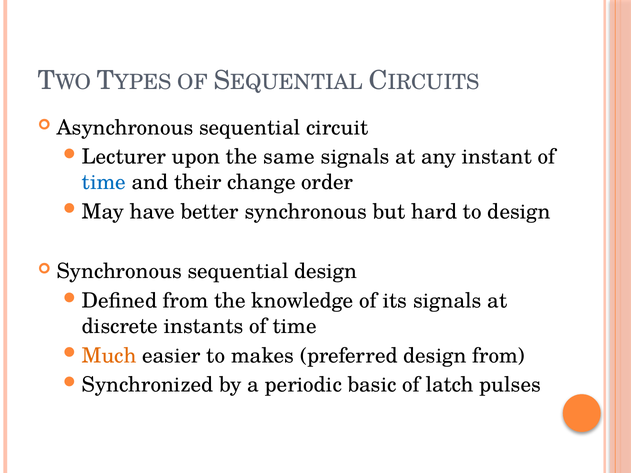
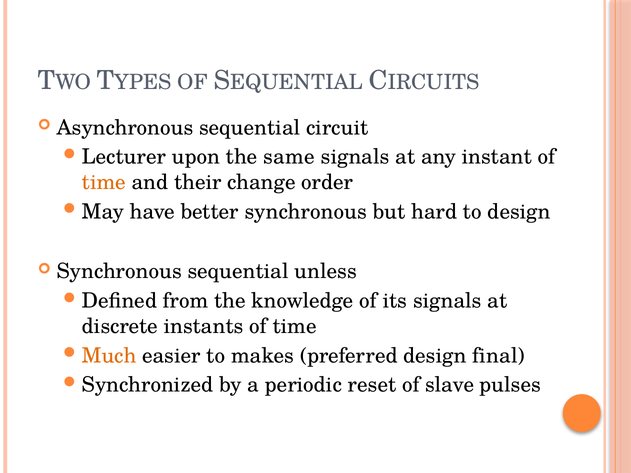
time at (104, 182) colour: blue -> orange
sequential design: design -> unless
design from: from -> final
basic: basic -> reset
latch: latch -> slave
